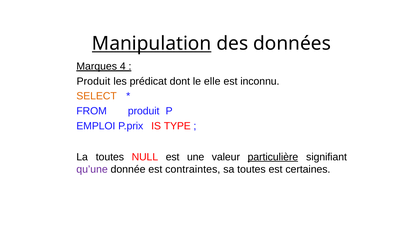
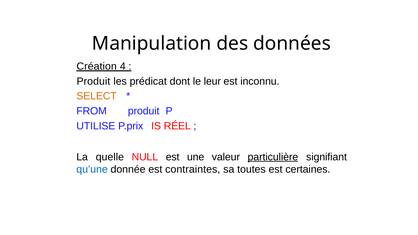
Manipulation underline: present -> none
Marques: Marques -> Création
elle: elle -> leur
EMPLOI: EMPLOI -> UTILISE
TYPE: TYPE -> RÉEL
La toutes: toutes -> quelle
qu’une colour: purple -> blue
